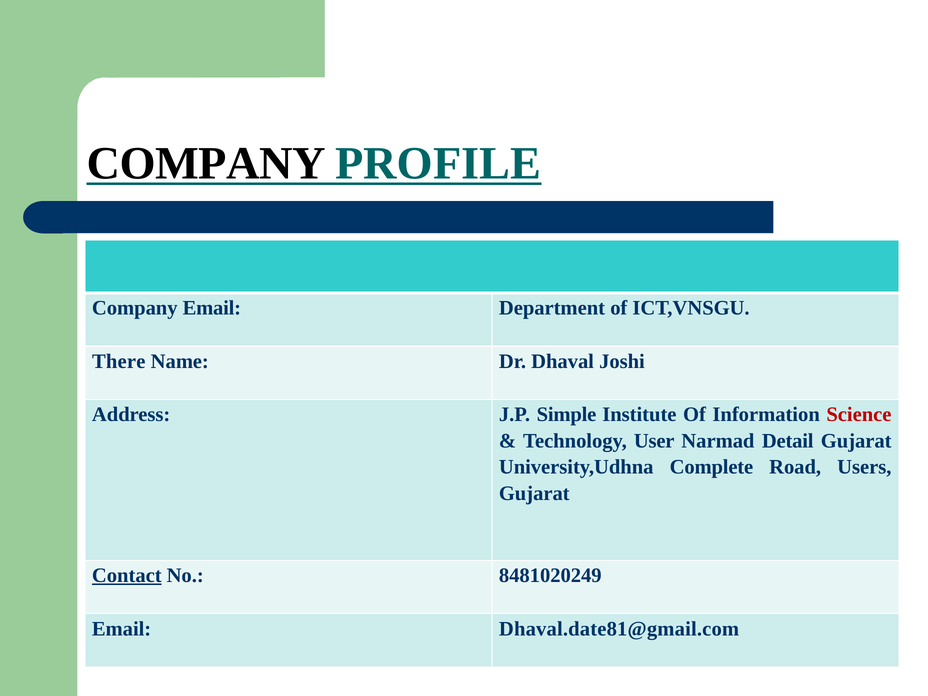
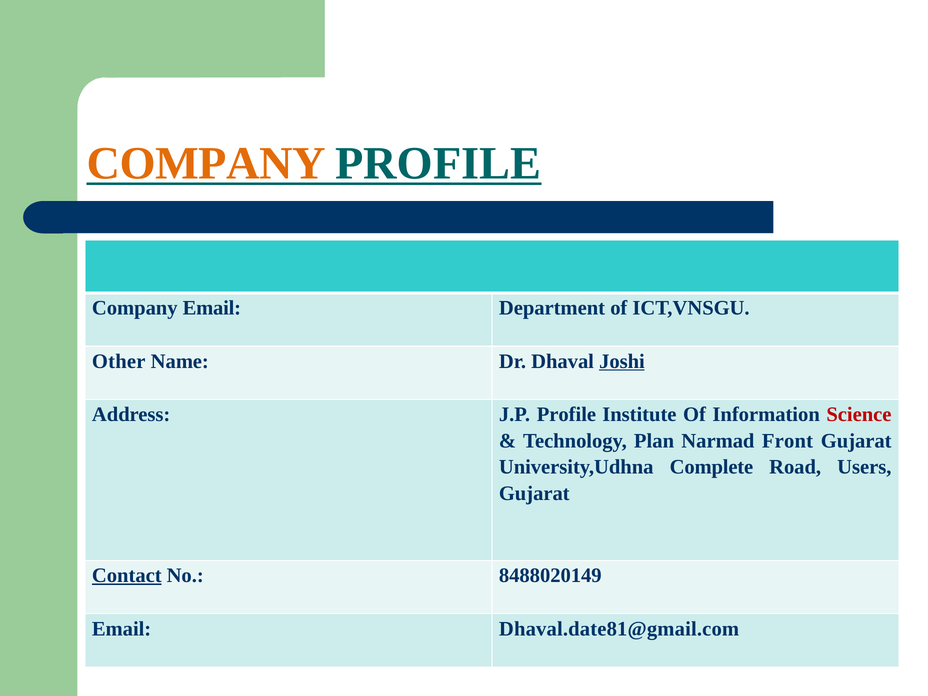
COMPANY at (206, 163) colour: black -> orange
There: There -> Other
Joshi underline: none -> present
J.P Simple: Simple -> Profile
User: User -> Plan
Detail: Detail -> Front
8481020249: 8481020249 -> 8488020149
